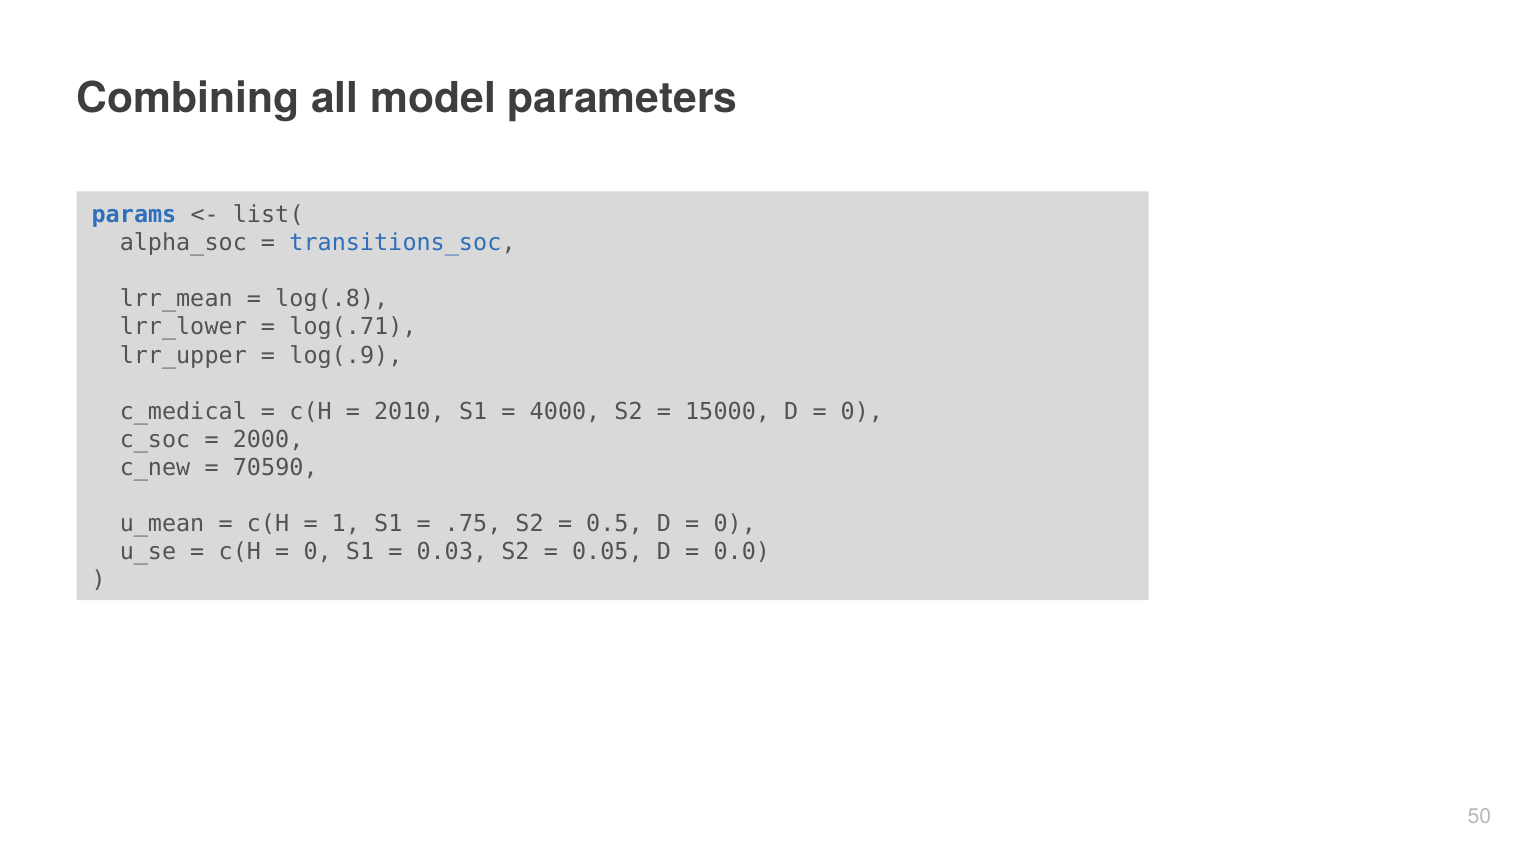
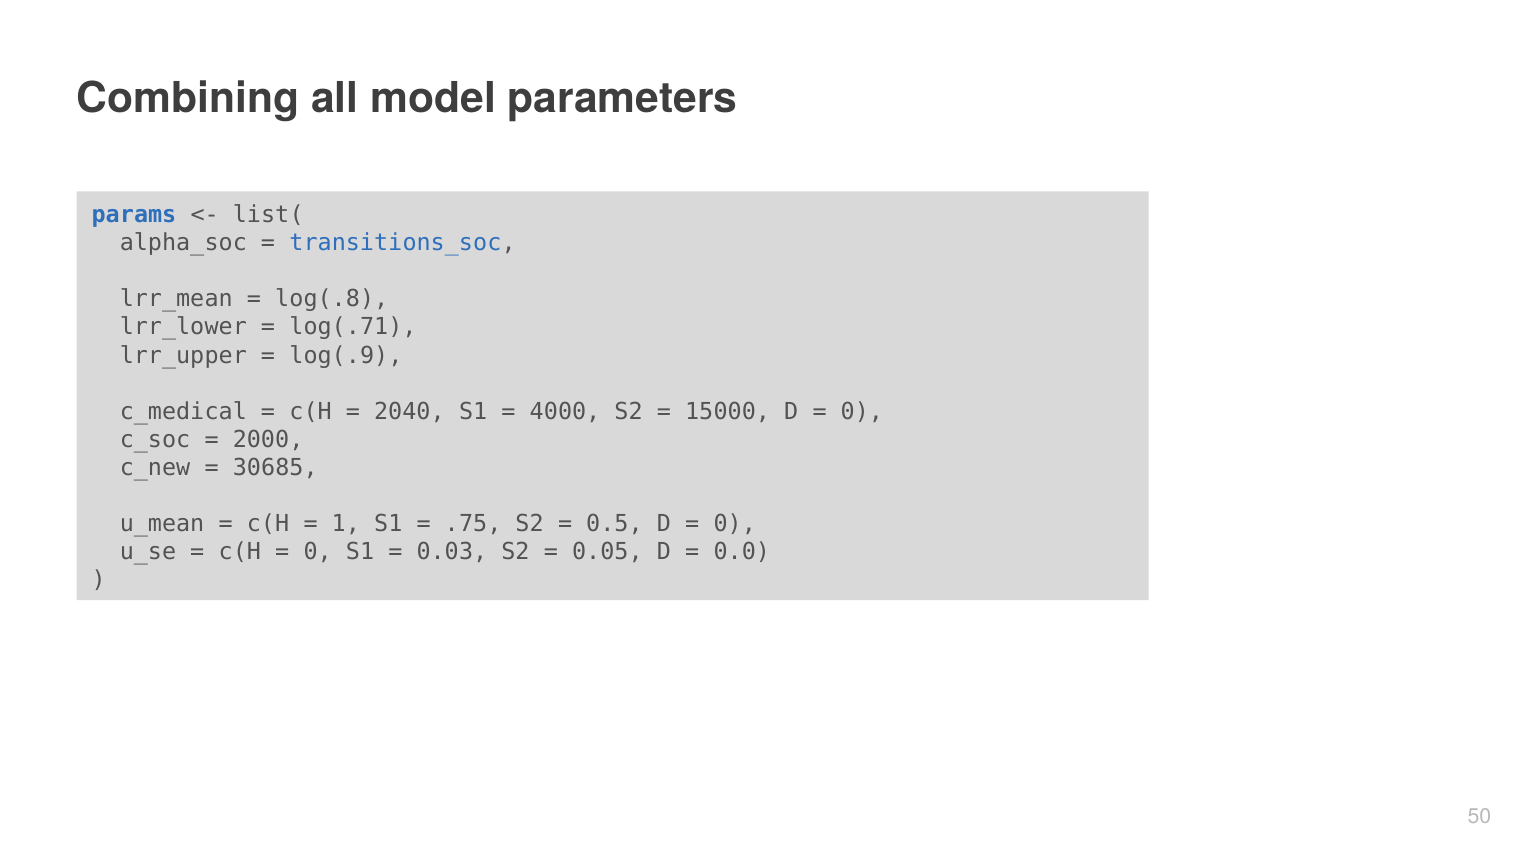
2010: 2010 -> 2040
70590: 70590 -> 30685
